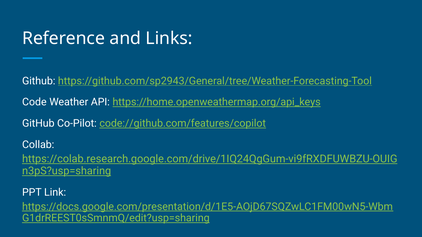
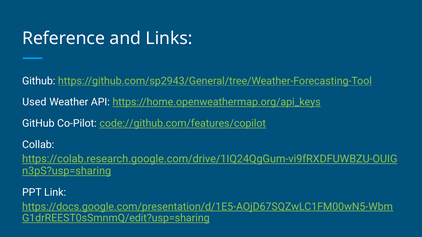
Code: Code -> Used
